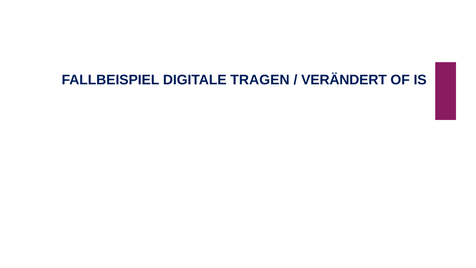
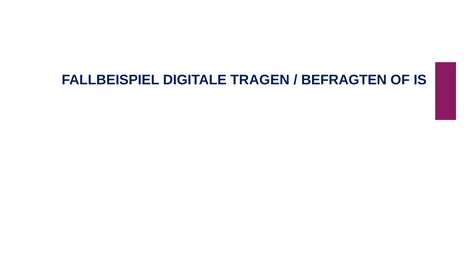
VERÄNDERT: VERÄNDERT -> BEFRAGTEN
